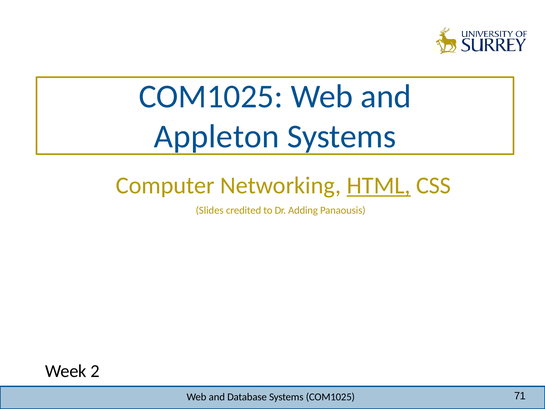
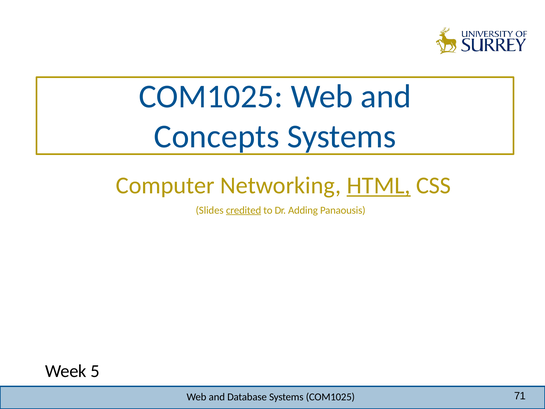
Appleton: Appleton -> Concepts
credited underline: none -> present
2: 2 -> 5
